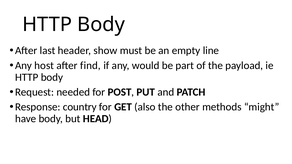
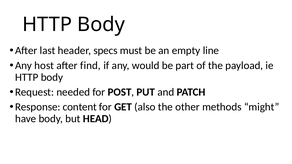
show: show -> specs
country: country -> content
